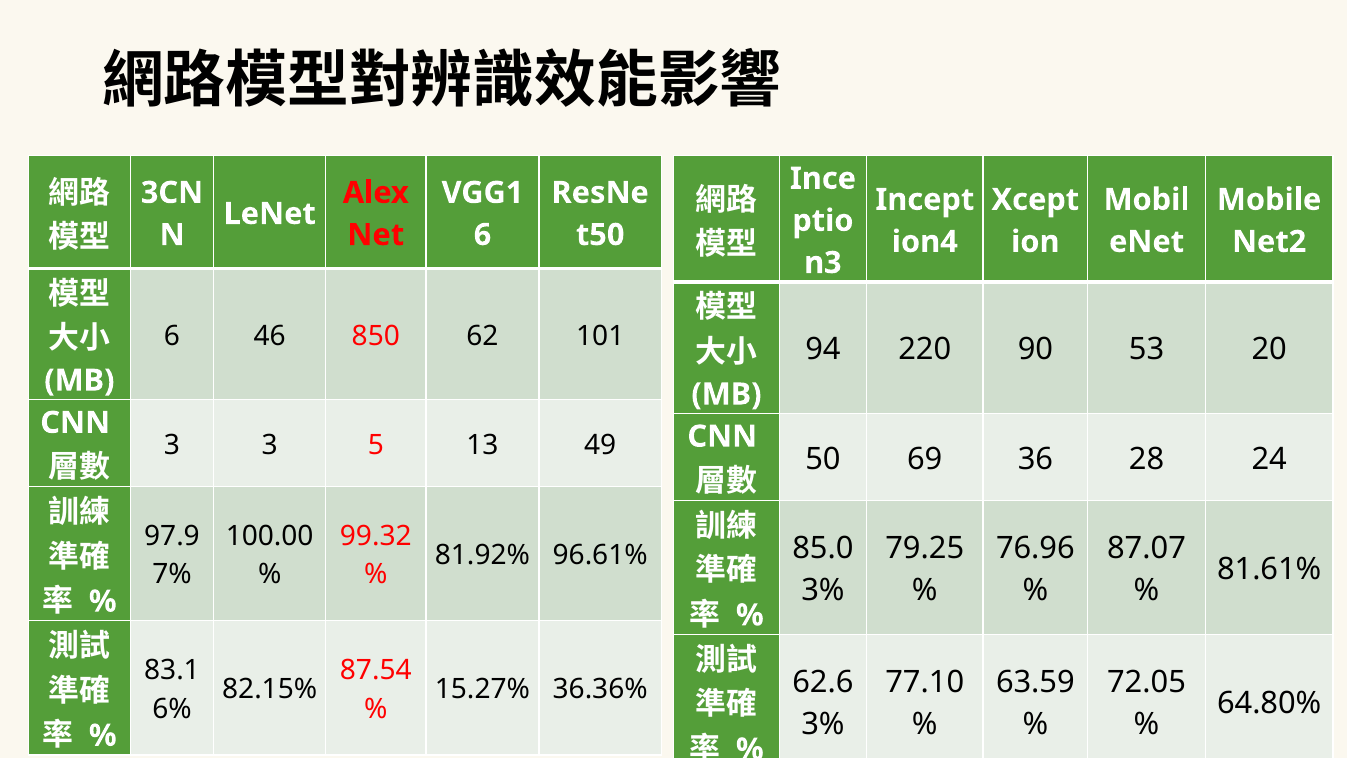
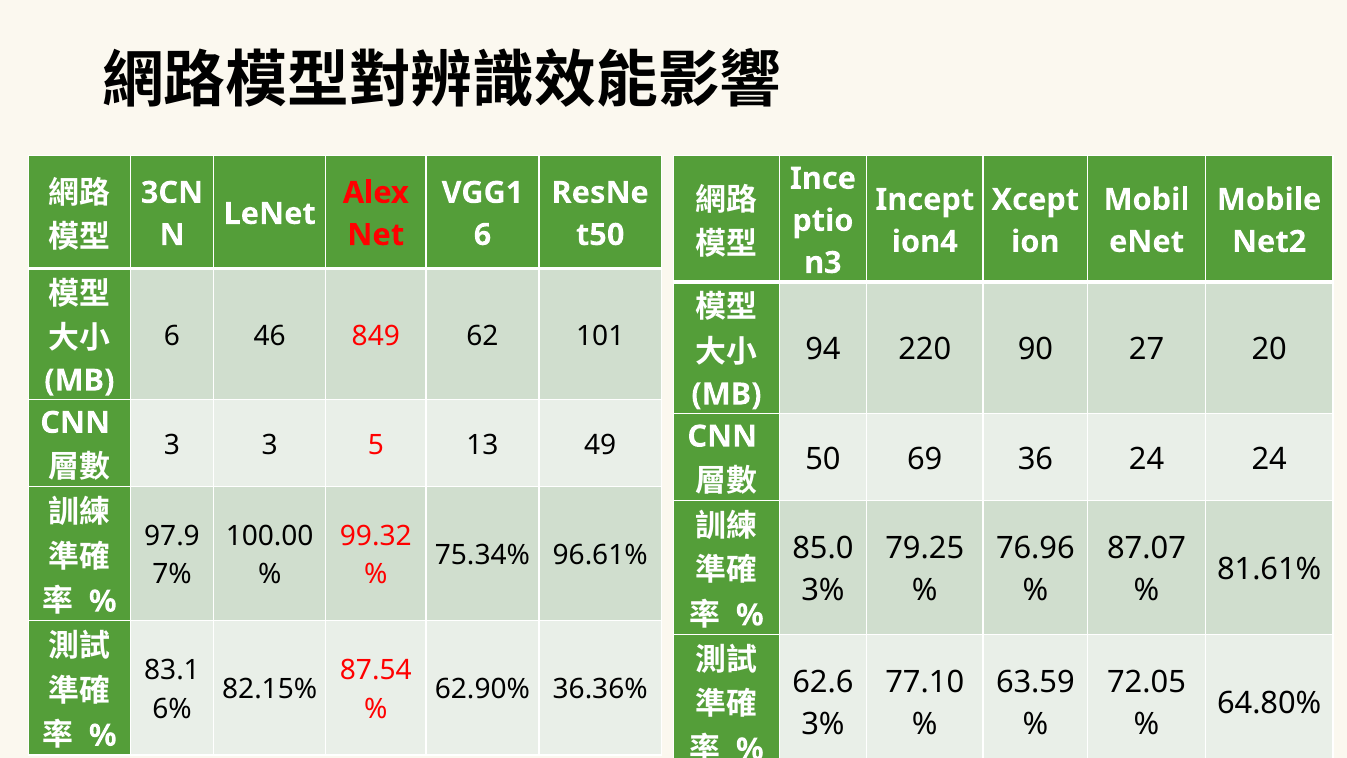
850: 850 -> 849
53: 53 -> 27
36 28: 28 -> 24
81.92%: 81.92% -> 75.34%
15.27%: 15.27% -> 62.90%
